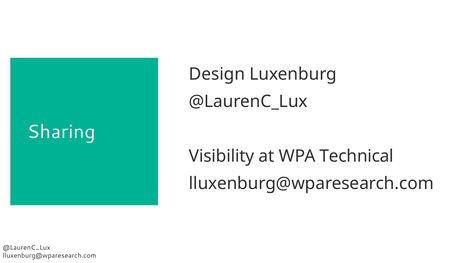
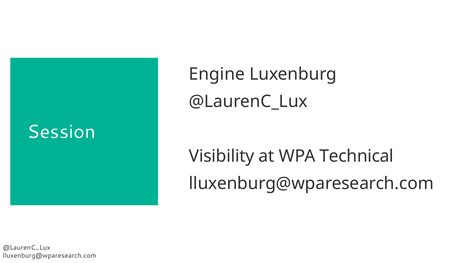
Design: Design -> Engine
Sharing: Sharing -> Session
